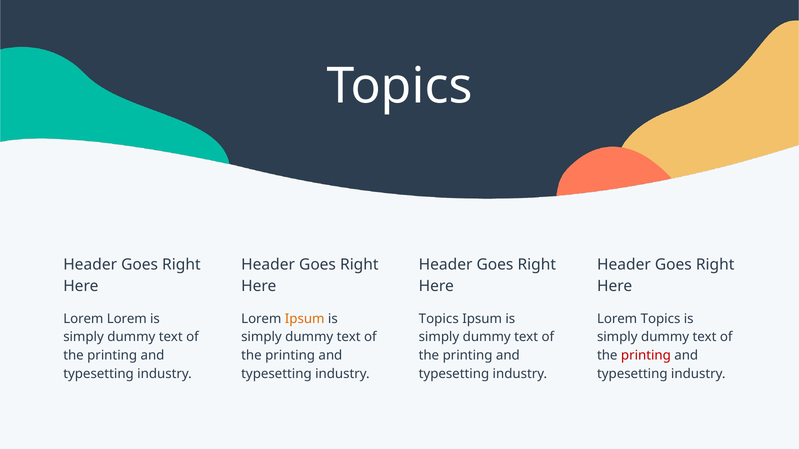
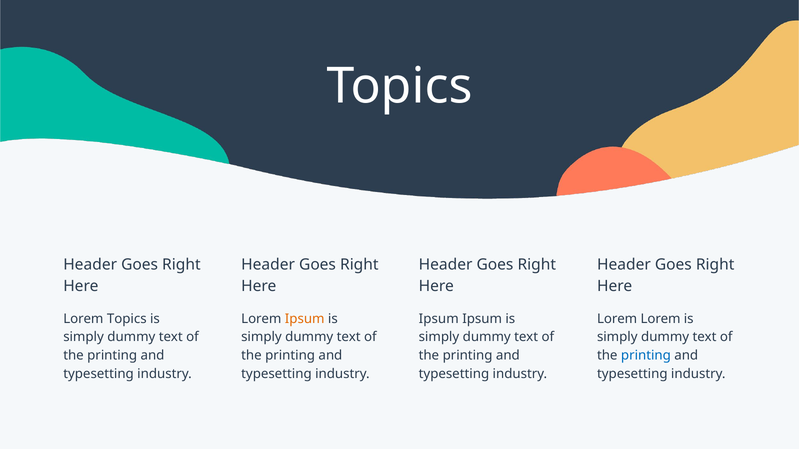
Lorem Lorem: Lorem -> Topics
Topics at (439, 319): Topics -> Ipsum
Lorem Topics: Topics -> Lorem
printing at (646, 356) colour: red -> blue
